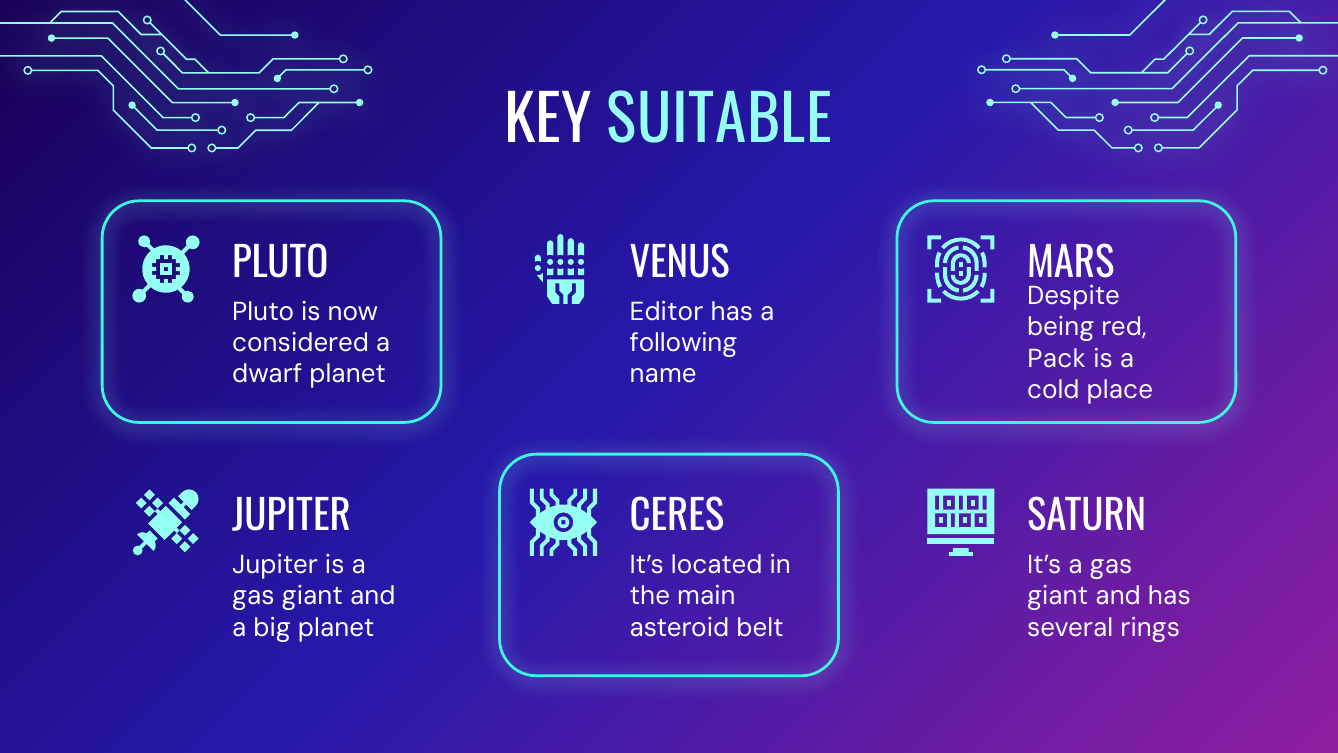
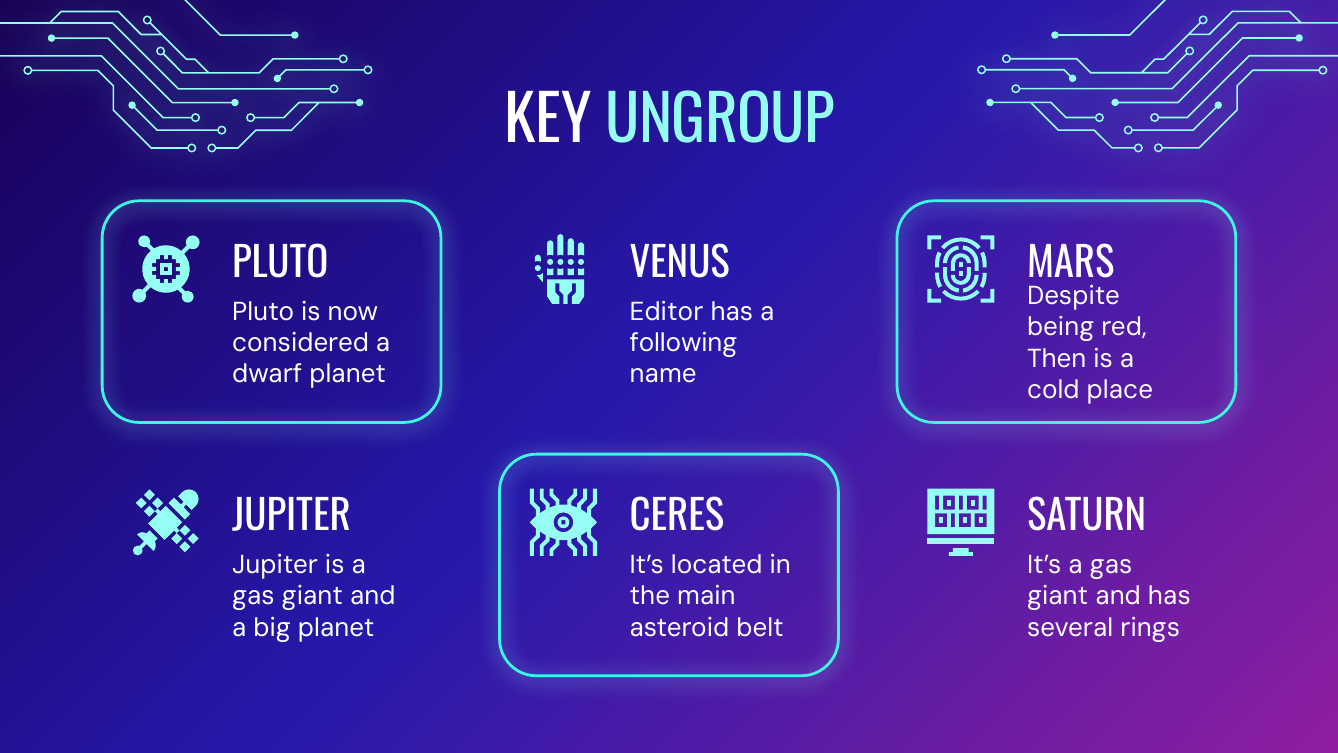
SUITABLE: SUITABLE -> UNGROUP
Pack: Pack -> Then
